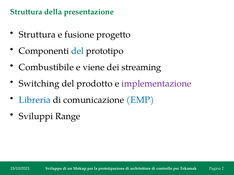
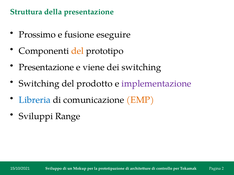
Struttura at (37, 35): Struttura -> Prossimo
progetto: progetto -> eseguire
del at (77, 51) colour: blue -> orange
Combustibile at (46, 67): Combustibile -> Presentazione
dei streaming: streaming -> switching
EMP colour: blue -> orange
